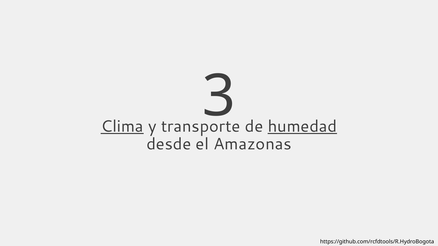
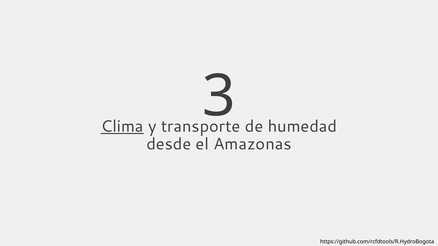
humedad underline: present -> none
